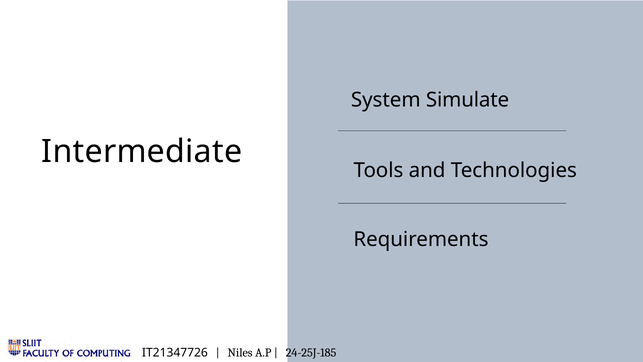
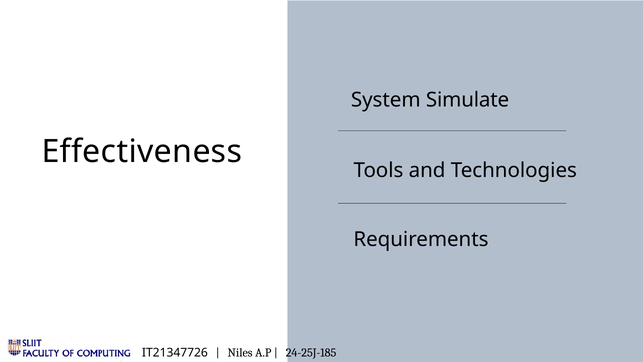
Intermediate: Intermediate -> Effectiveness
